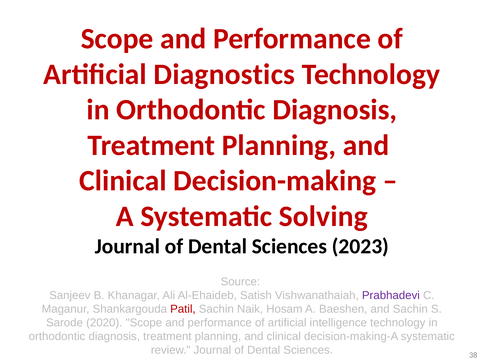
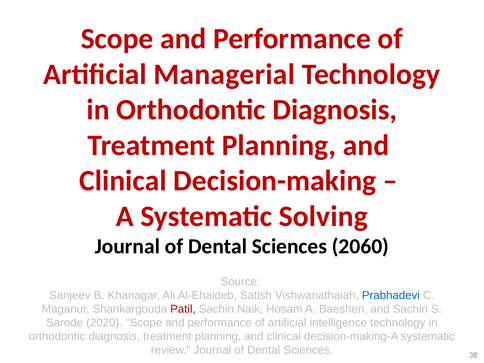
Diagnostics: Diagnostics -> Managerial
2023: 2023 -> 2060
Prabhadevi colour: purple -> blue
